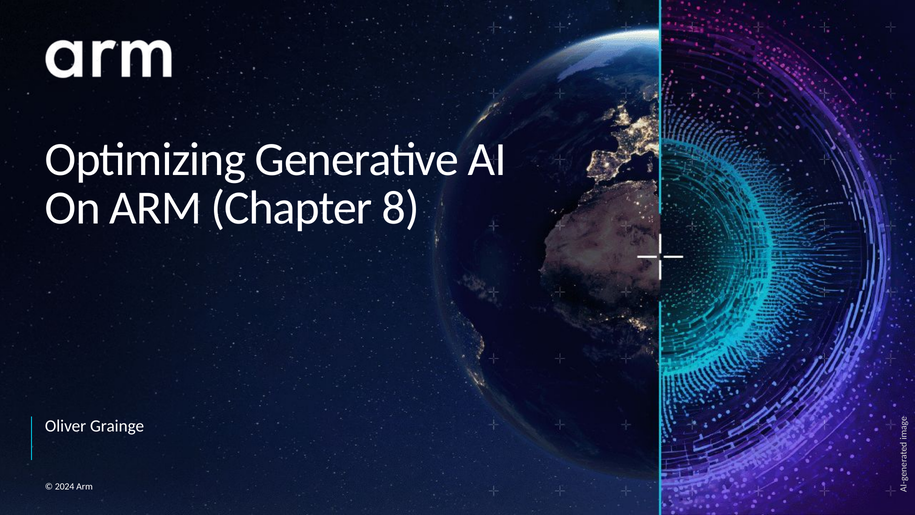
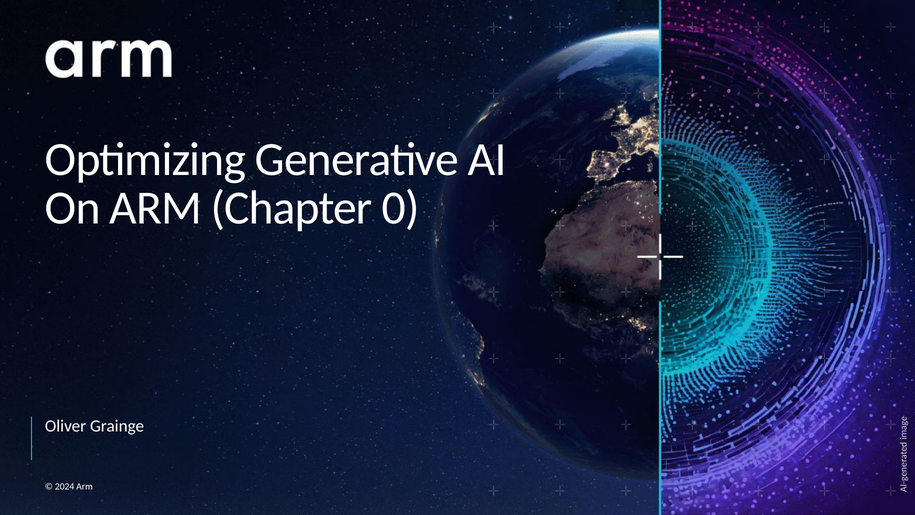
8: 8 -> 0
